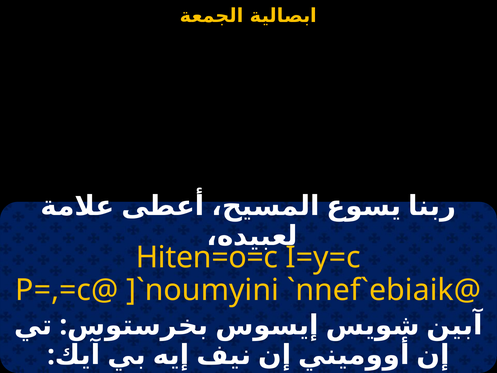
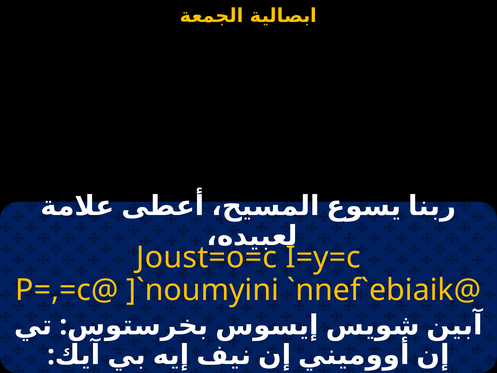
Hiten=o=c: Hiten=o=c -> Joust=o=c
